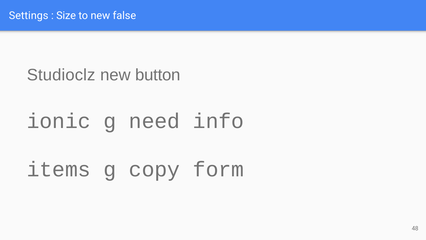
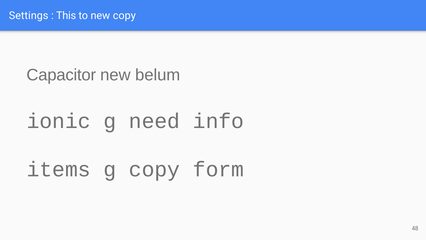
Size: Size -> This
new false: false -> copy
Studioclz: Studioclz -> Capacitor
button: button -> belum
